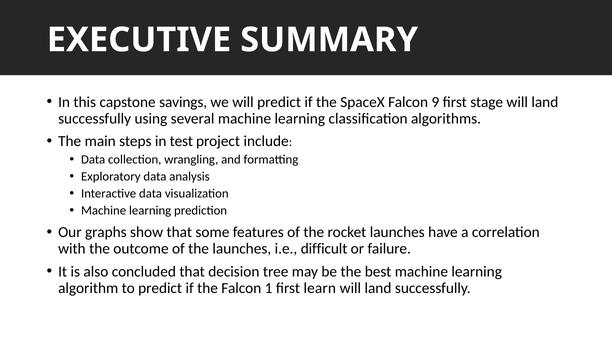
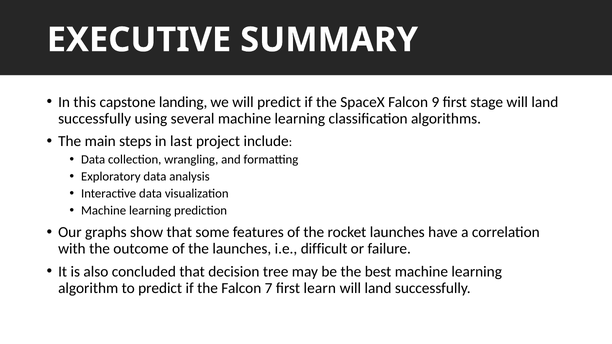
savings: savings -> landing
test: test -> last
1: 1 -> 7
